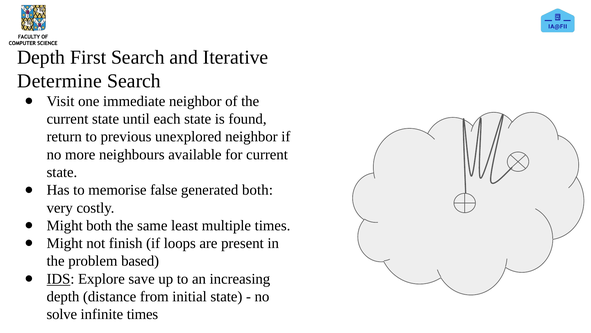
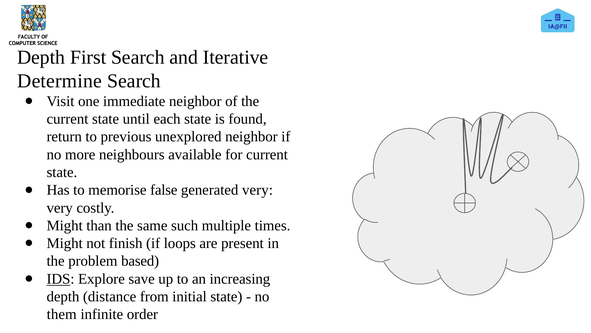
generated both: both -> very
Might both: both -> than
least: least -> such
solve: solve -> them
infinite times: times -> order
